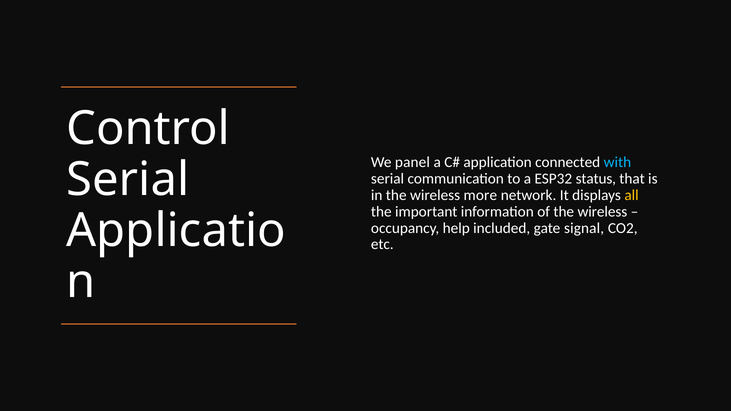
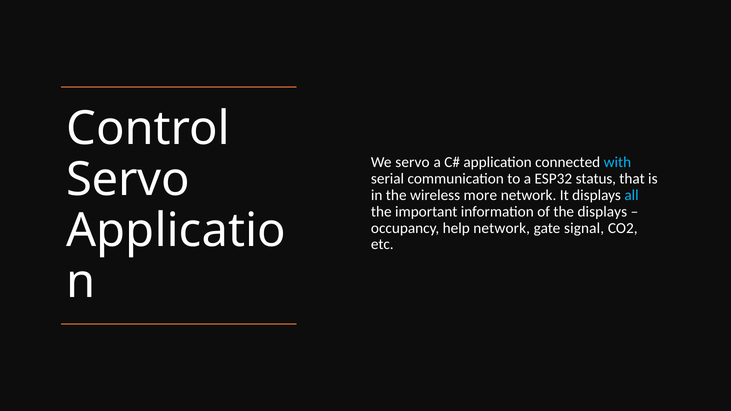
We panel: panel -> servo
Serial at (128, 180): Serial -> Servo
all colour: yellow -> light blue
of the wireless: wireless -> displays
help included: included -> network
